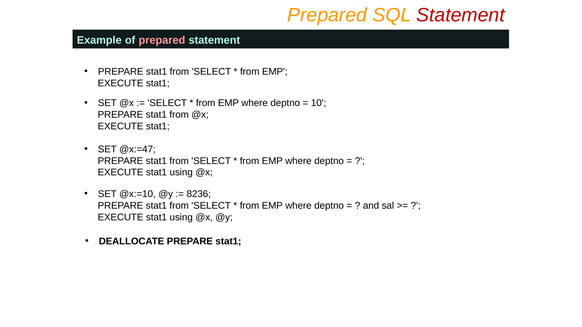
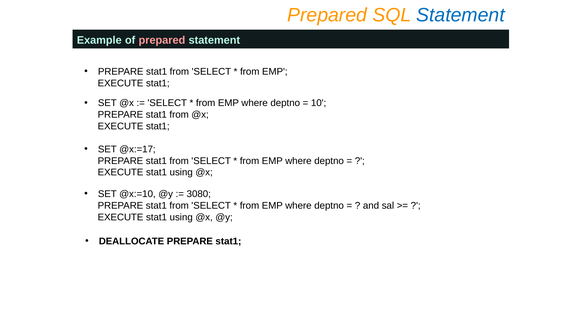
Statement at (461, 15) colour: red -> blue
@x:=47: @x:=47 -> @x:=17
8236: 8236 -> 3080
